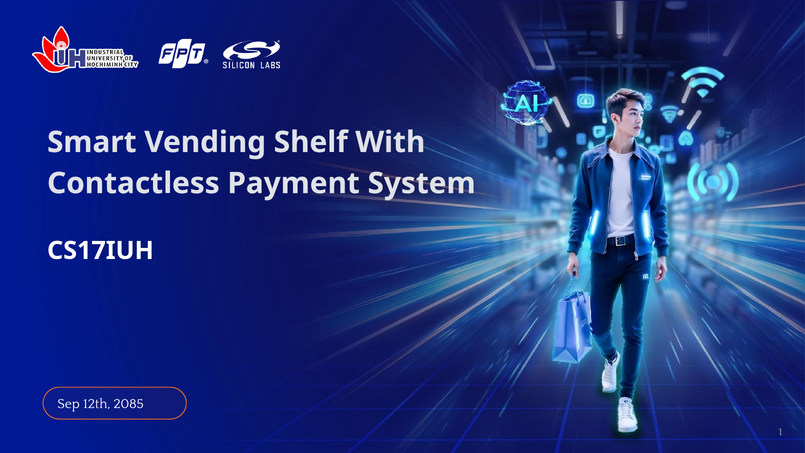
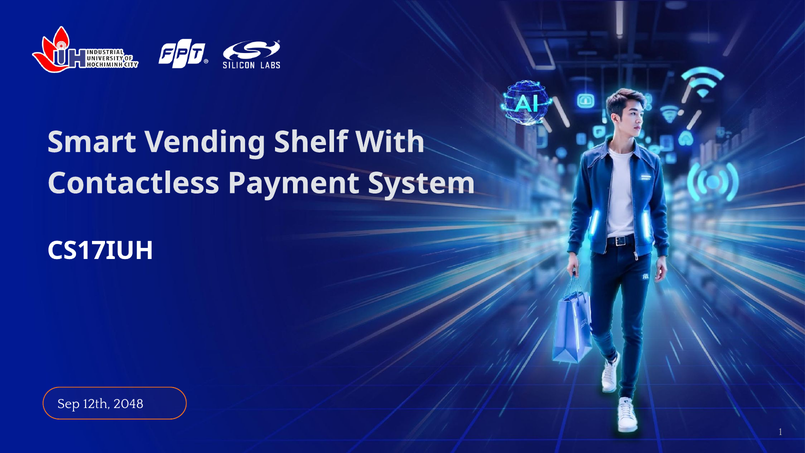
2085: 2085 -> 2048
